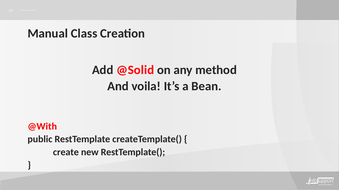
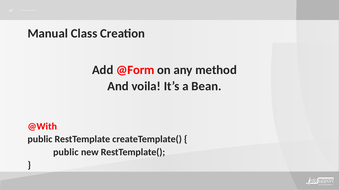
@Solid: @Solid -> @Form
create at (66, 153): create -> public
